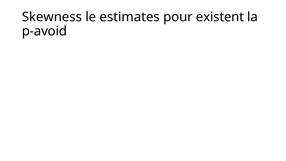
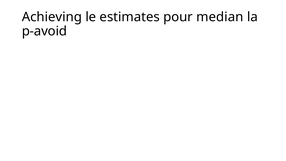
Skewness: Skewness -> Achieving
existent: existent -> median
